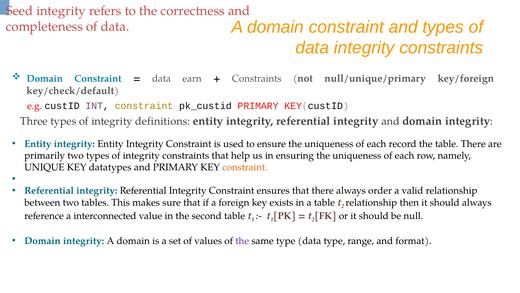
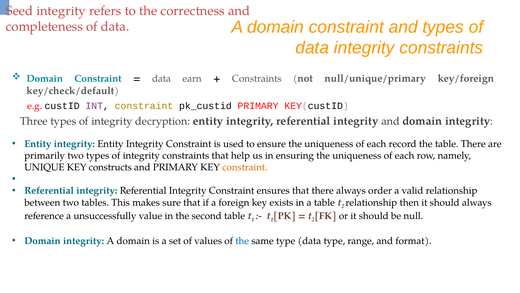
definitions: definitions -> decryption
datatypes: datatypes -> constructs
interconnected: interconnected -> unsuccessfully
the at (242, 240) colour: purple -> blue
